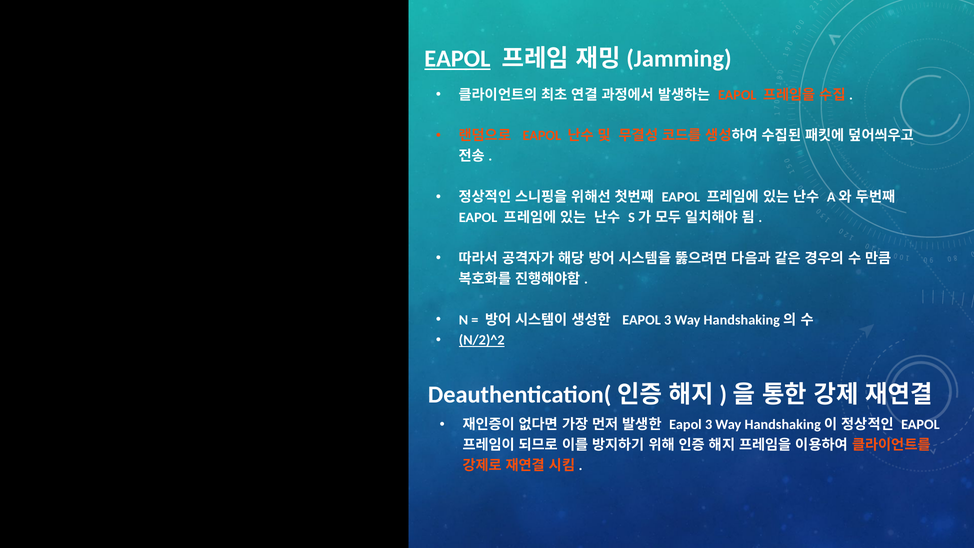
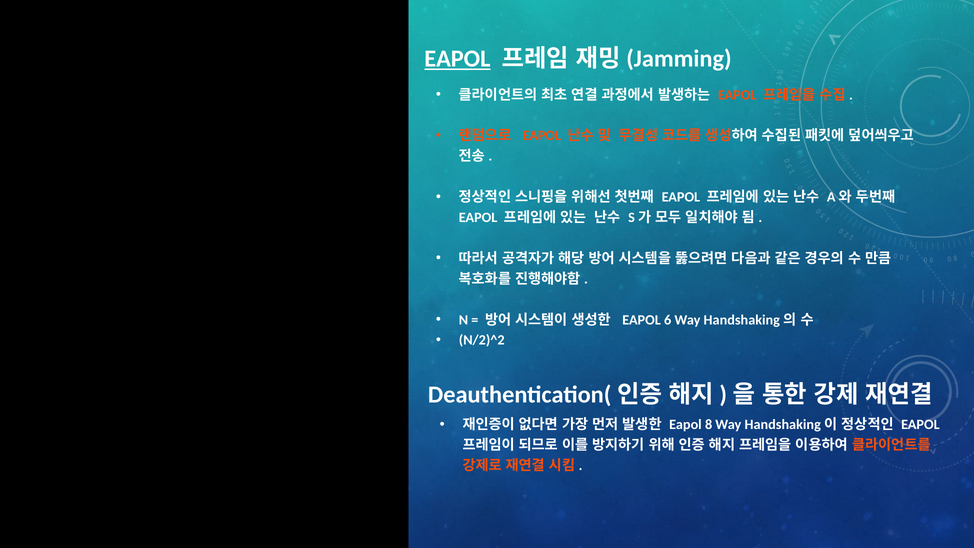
3 at (668, 320): 3 -> 6
N/2)^2 underline: present -> none
3 at (709, 424): 3 -> 8
